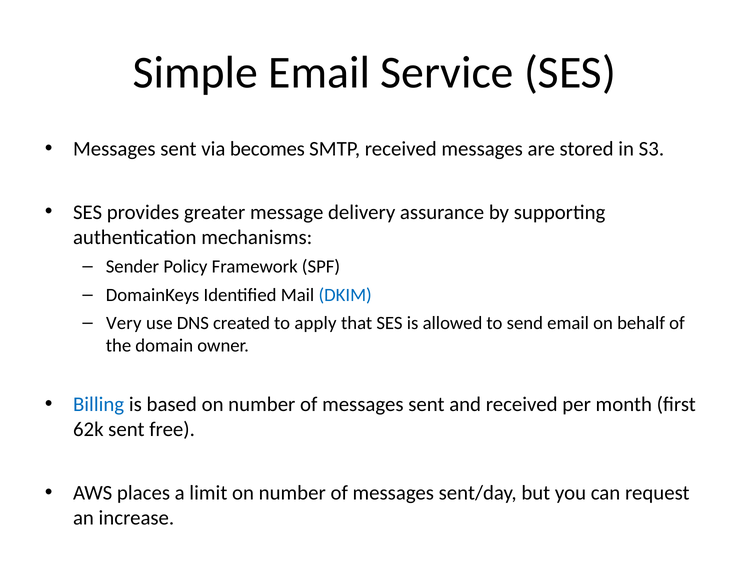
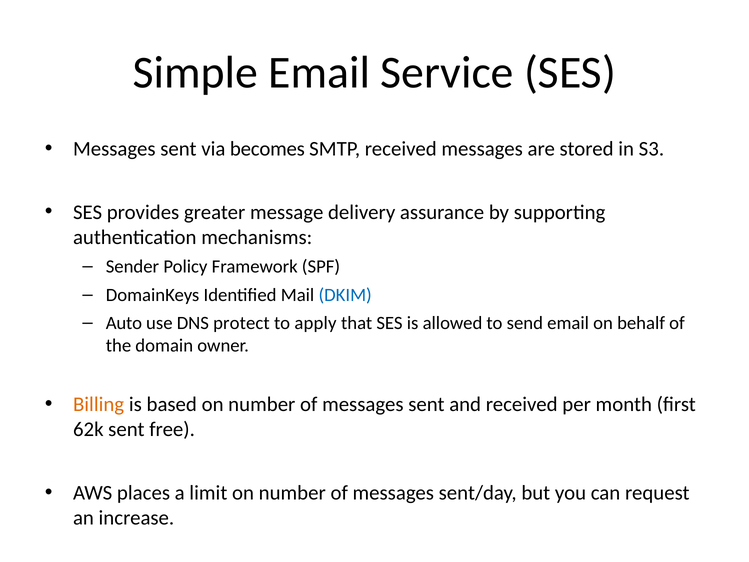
Very: Very -> Auto
created: created -> protect
Billing colour: blue -> orange
